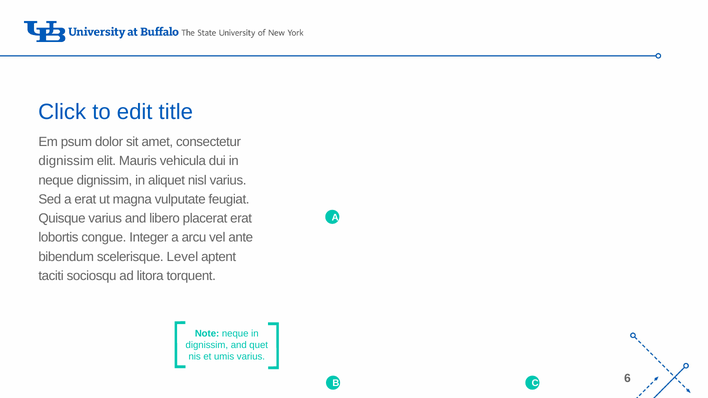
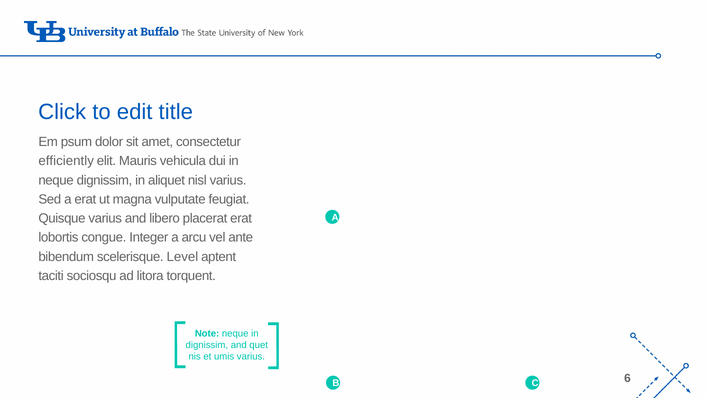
dignissim at (66, 161): dignissim -> efficiently
